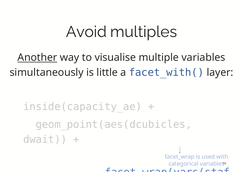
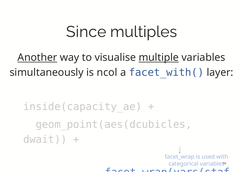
Avoid: Avoid -> Since
multiple underline: none -> present
is little: little -> ncol
